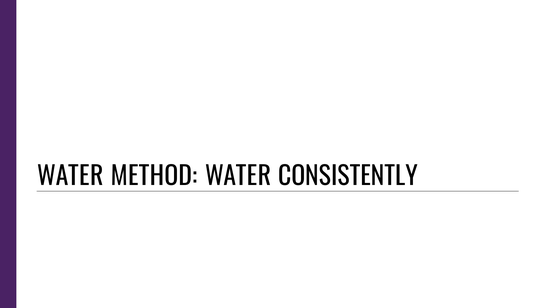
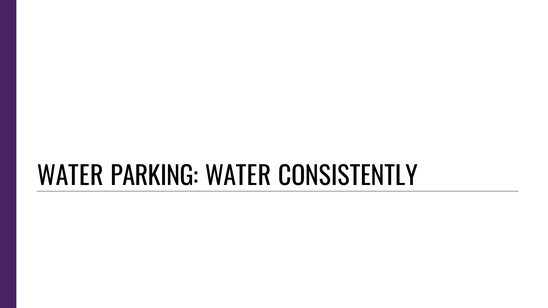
METHOD: METHOD -> PARKING
